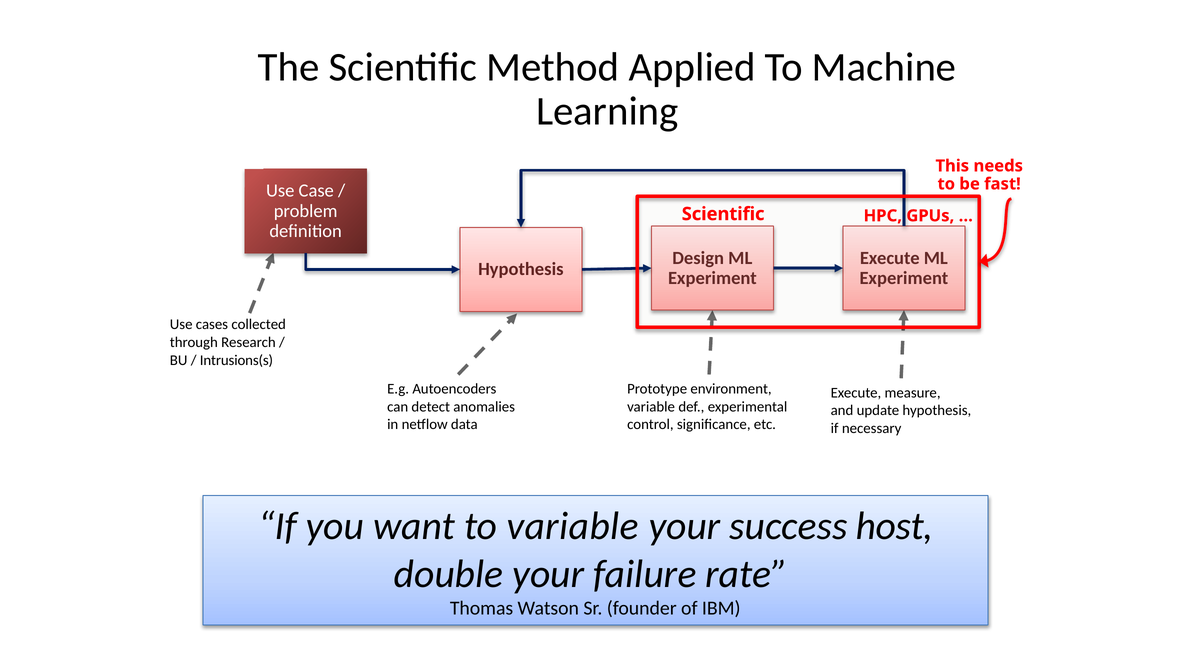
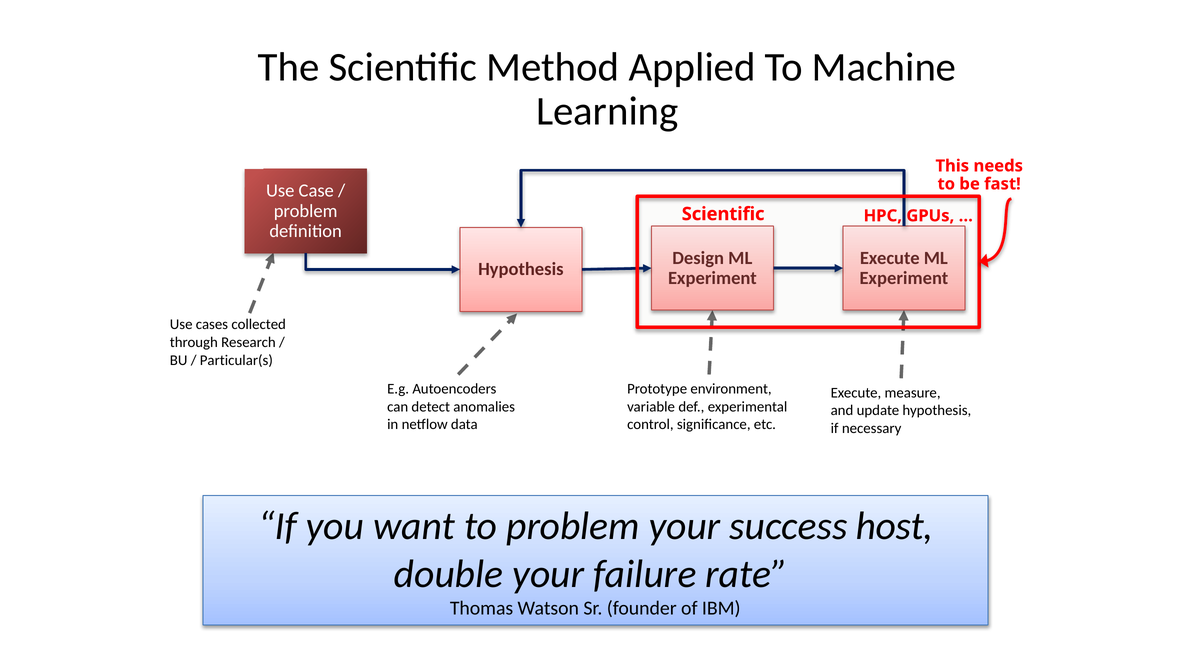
Intrusions(s: Intrusions(s -> Particular(s
to variable: variable -> problem
